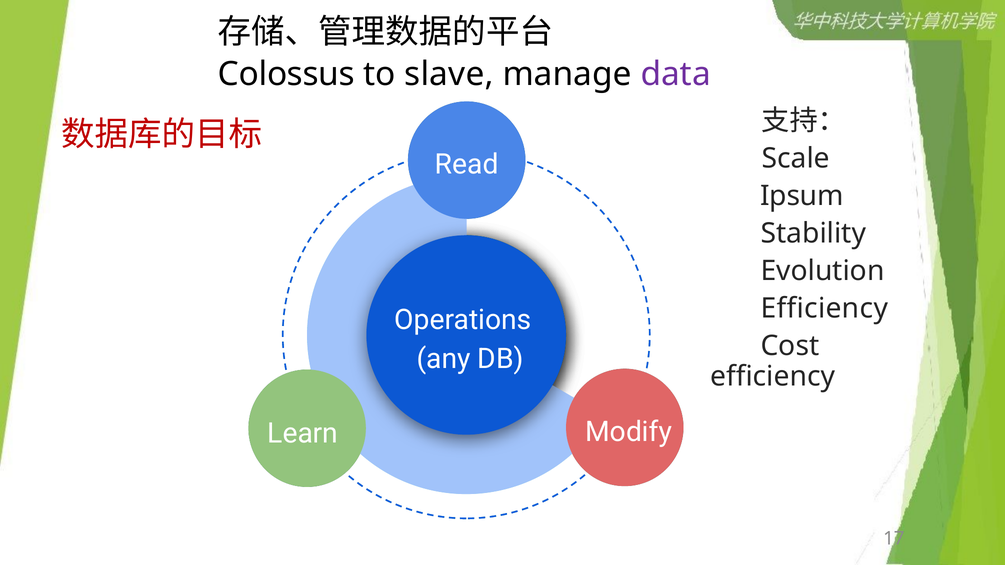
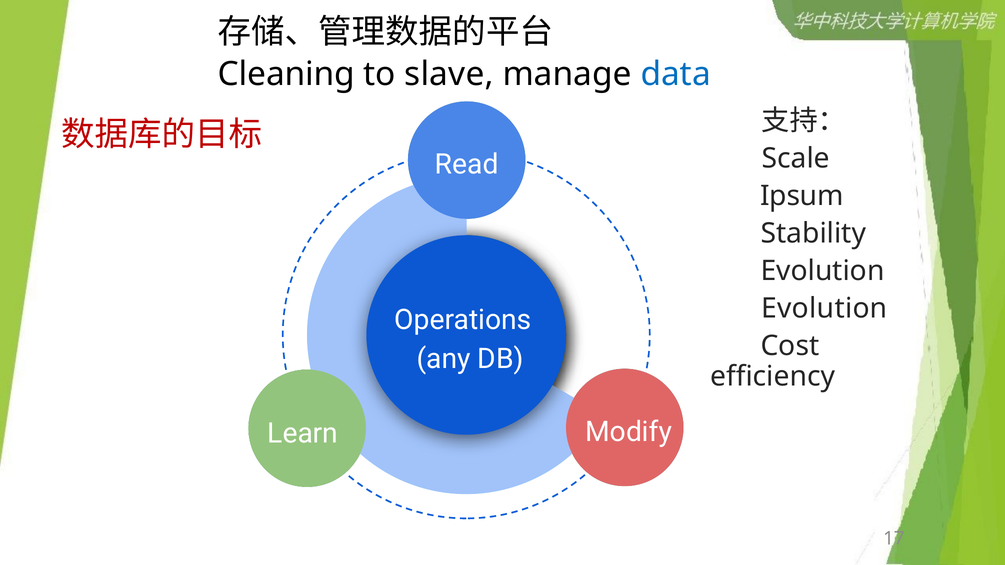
Colossus: Colossus -> Cleaning
data colour: purple -> blue
Efficiency at (824, 309): Efficiency -> Evolution
